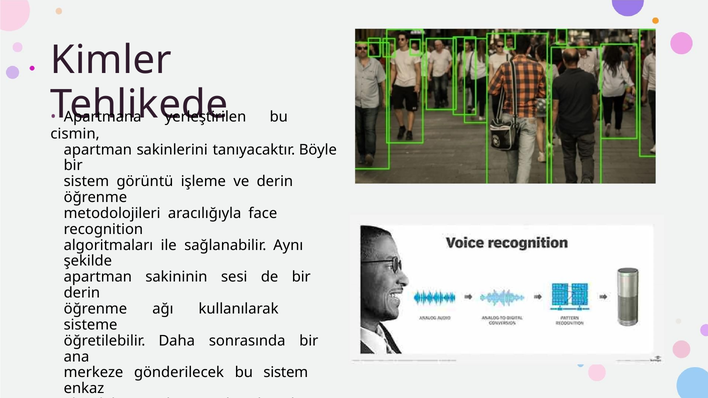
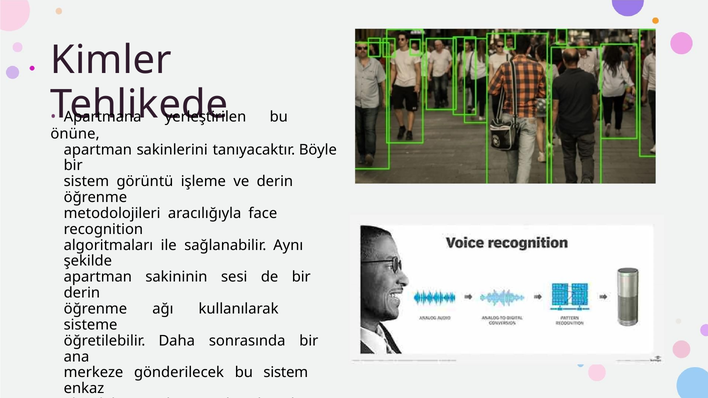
cismin: cismin -> önüne
